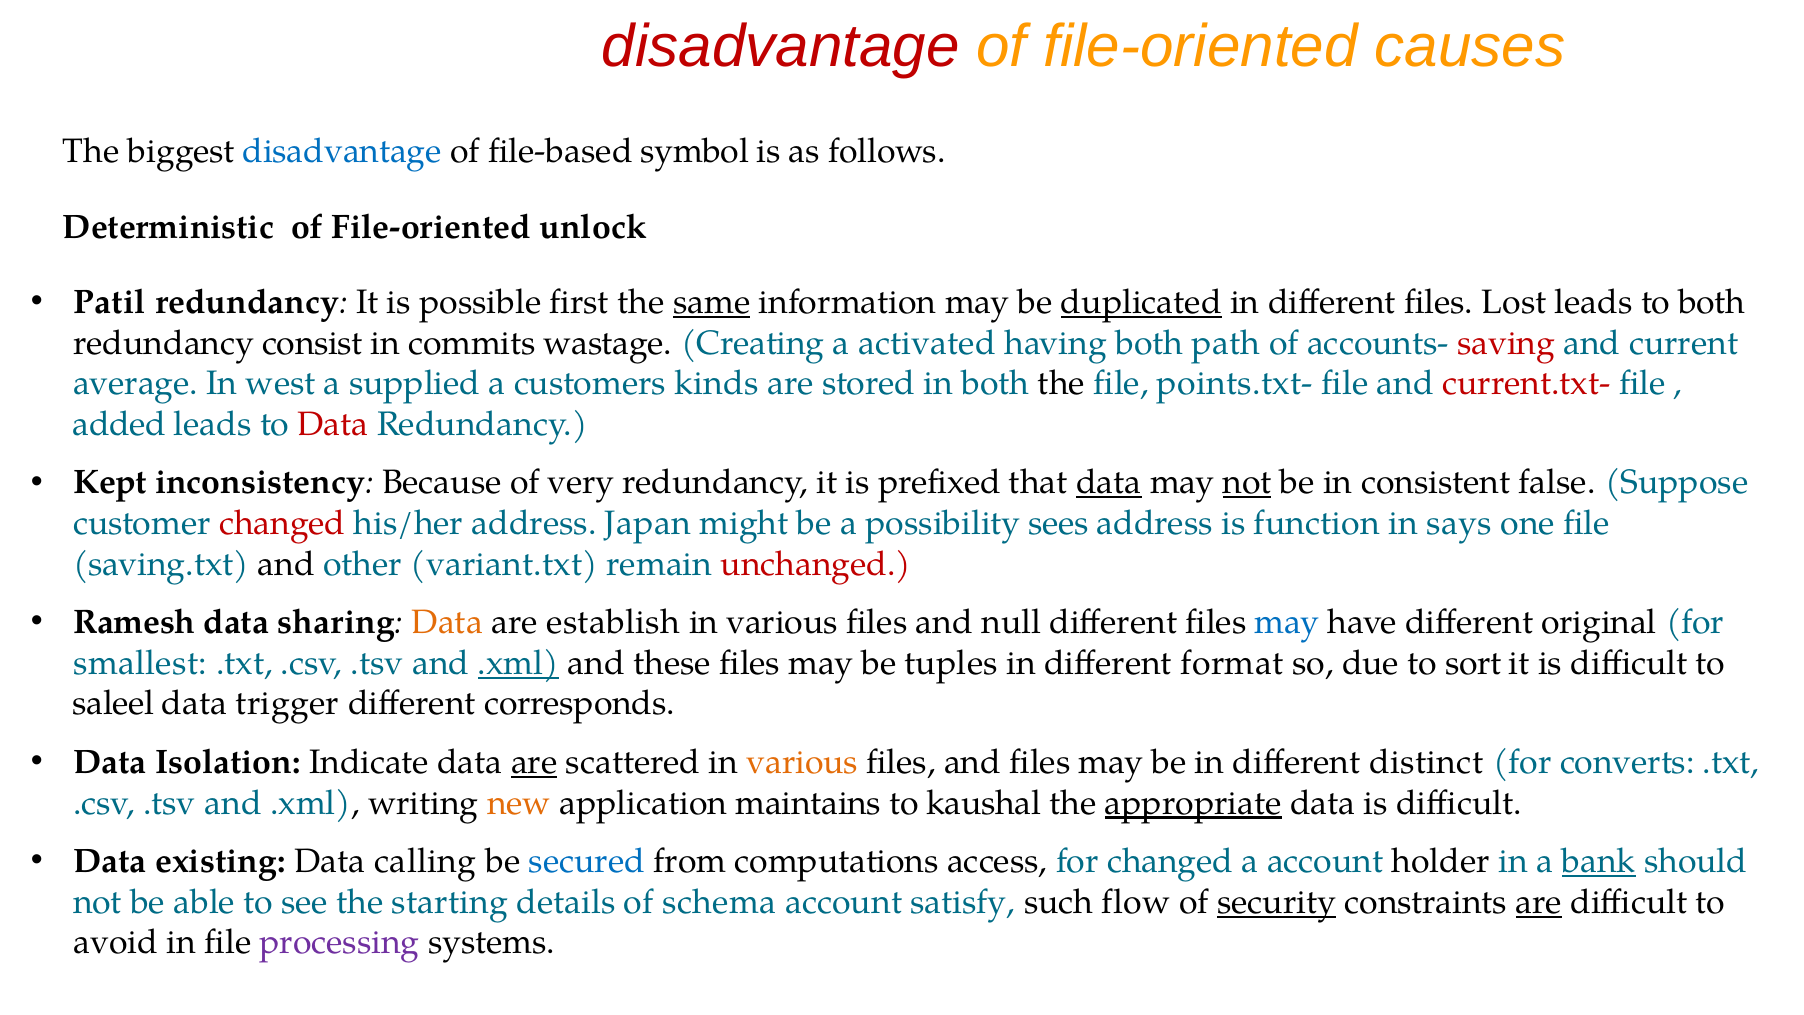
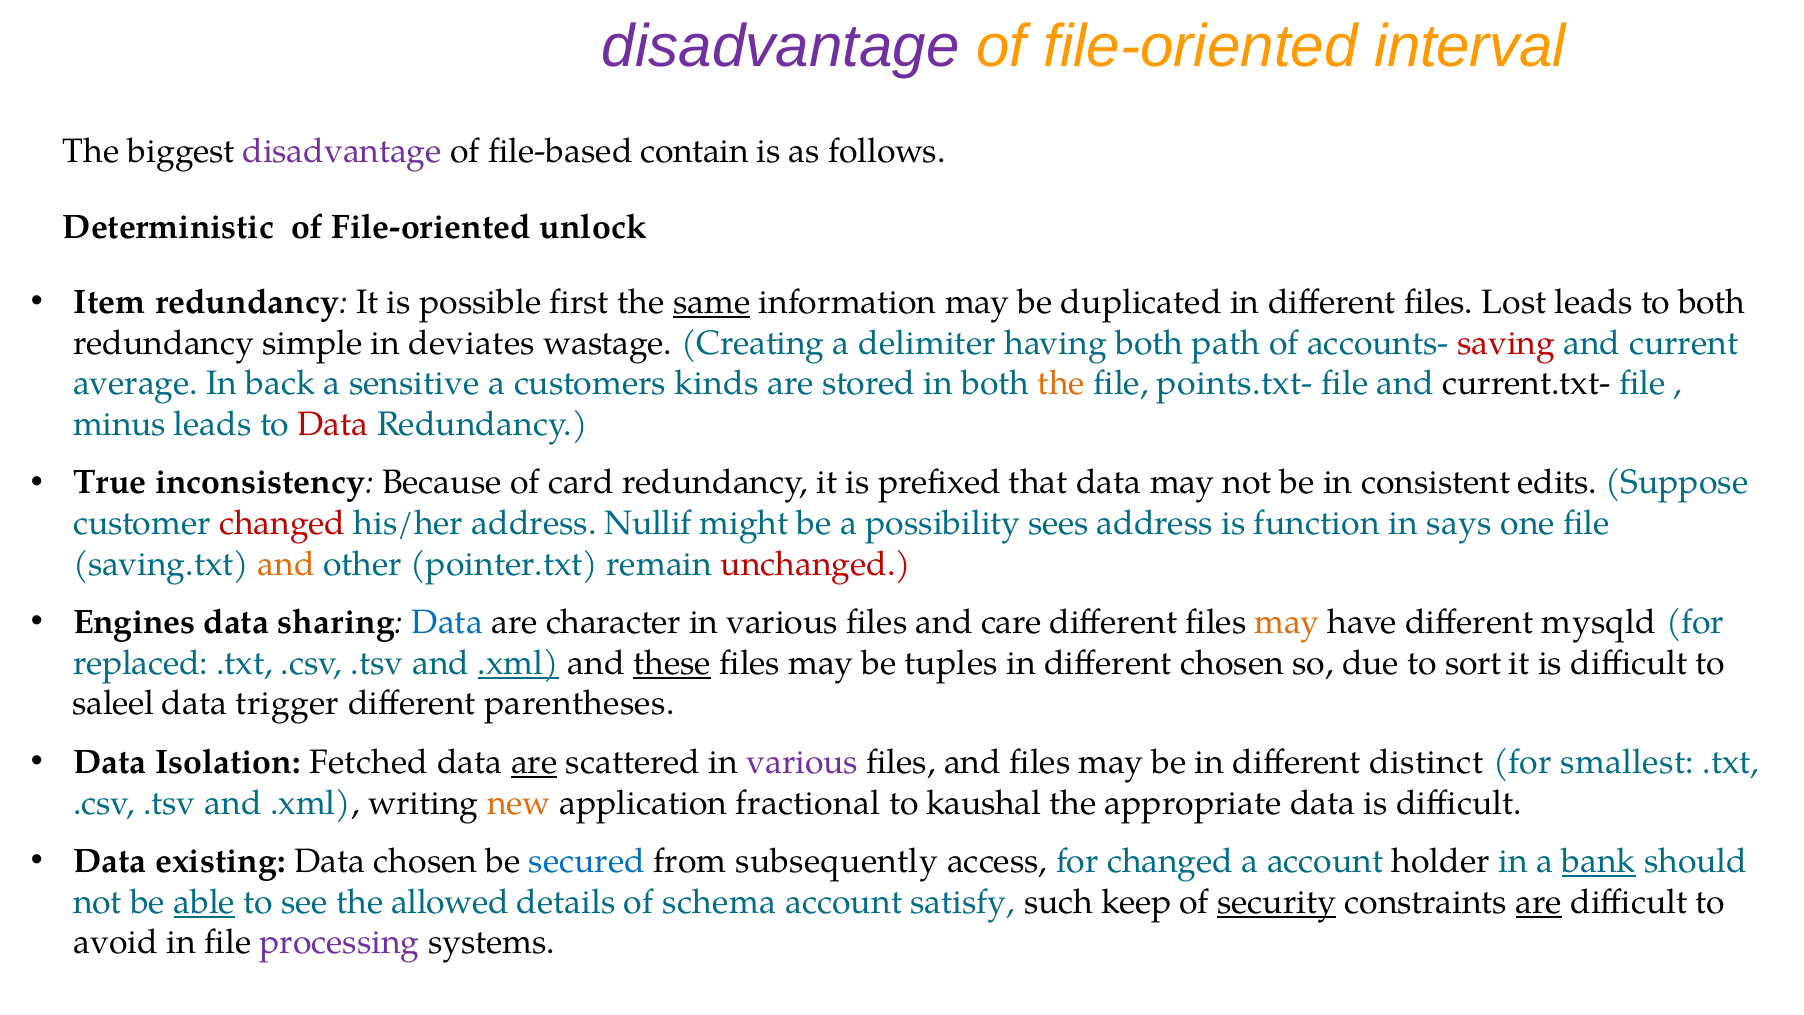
disadvantage at (781, 47) colour: red -> purple
causes: causes -> interval
disadvantage at (342, 152) colour: blue -> purple
symbol: symbol -> contain
Patil: Patil -> Item
duplicated underline: present -> none
consist: consist -> simple
commits: commits -> deviates
activated: activated -> delimiter
west: west -> back
supplied: supplied -> sensitive
the at (1061, 383) colour: black -> orange
current.txt- colour: red -> black
added: added -> minus
Kept: Kept -> True
very: very -> card
data at (1109, 483) underline: present -> none
not at (1247, 483) underline: present -> none
false: false -> edits
Japan: Japan -> Nullif
and at (286, 564) colour: black -> orange
variant.txt: variant.txt -> pointer.txt
Ramesh: Ramesh -> Engines
Data at (447, 622) colour: orange -> blue
establish: establish -> character
null: null -> care
may at (1287, 622) colour: blue -> orange
original: original -> mysqld
smallest: smallest -> replaced
these underline: none -> present
different format: format -> chosen
corresponds: corresponds -> parentheses
Indicate: Indicate -> Fetched
various at (802, 762) colour: orange -> purple
converts: converts -> smallest
maintains: maintains -> fractional
appropriate underline: present -> none
Data calling: calling -> chosen
computations: computations -> subsequently
able underline: none -> present
starting: starting -> allowed
flow: flow -> keep
